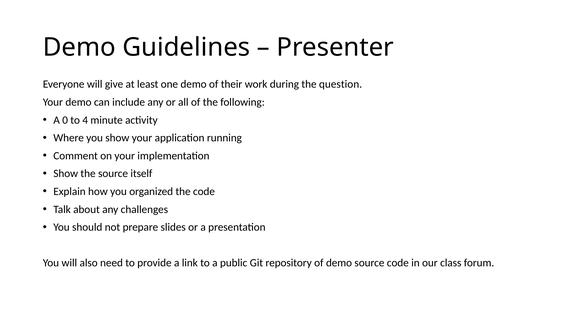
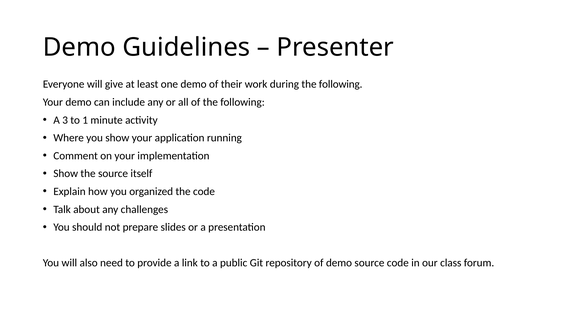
during the question: question -> following
0: 0 -> 3
4: 4 -> 1
